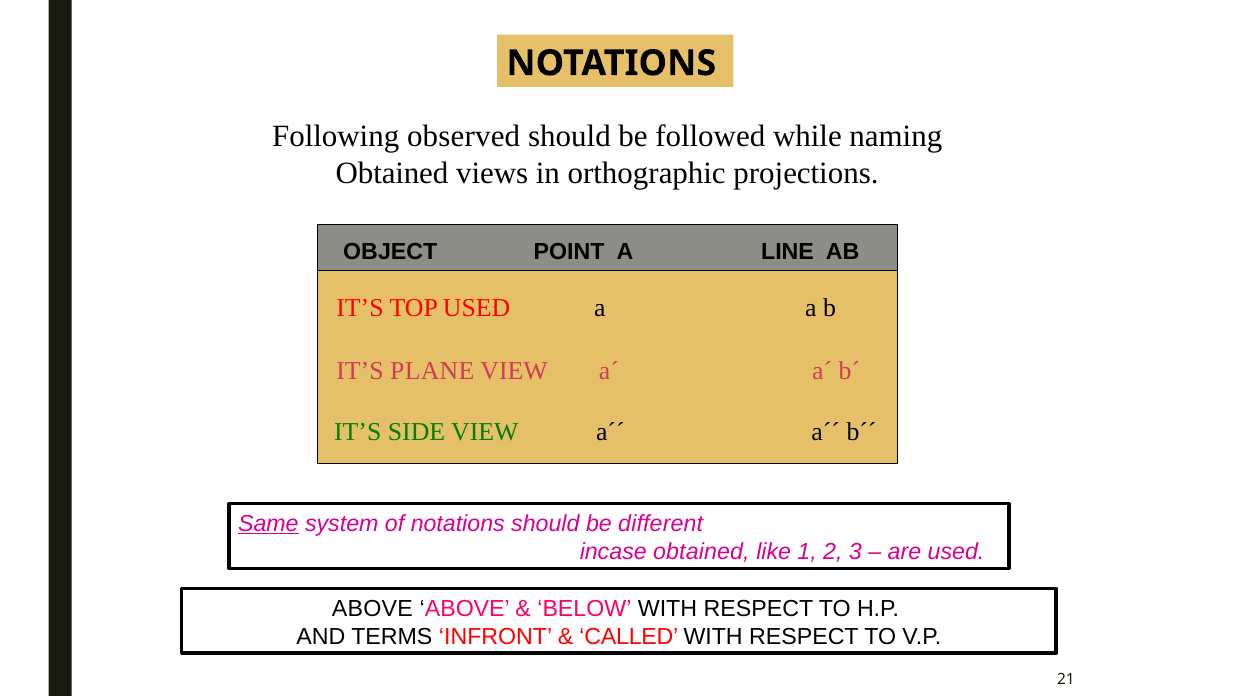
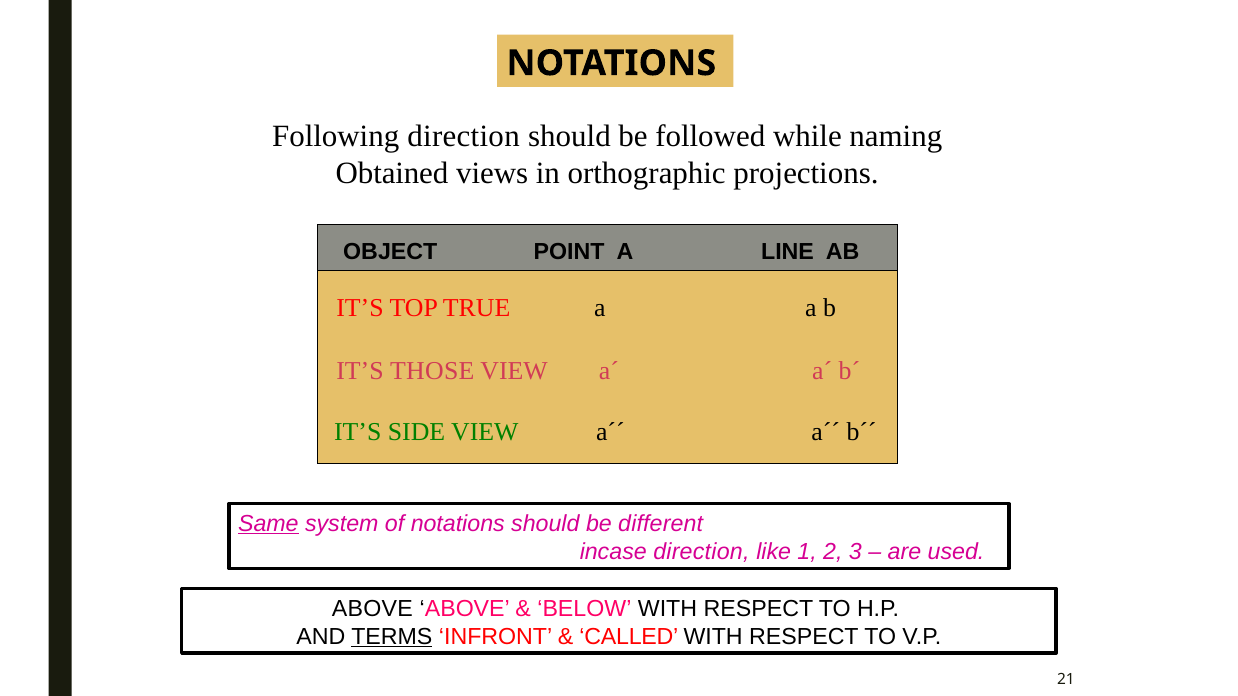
Following observed: observed -> direction
TOP USED: USED -> TRUE
PLANE: PLANE -> THOSE
incase obtained: obtained -> direction
TERMS underline: none -> present
